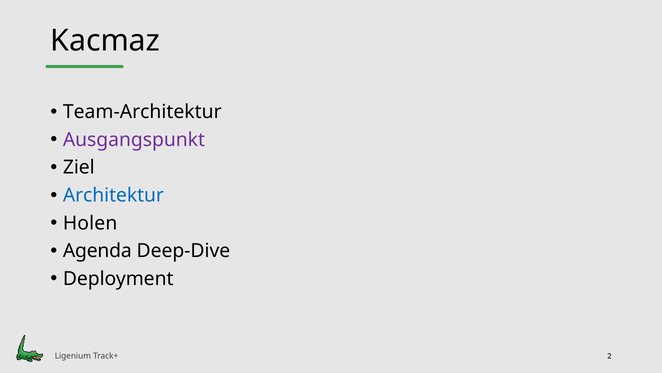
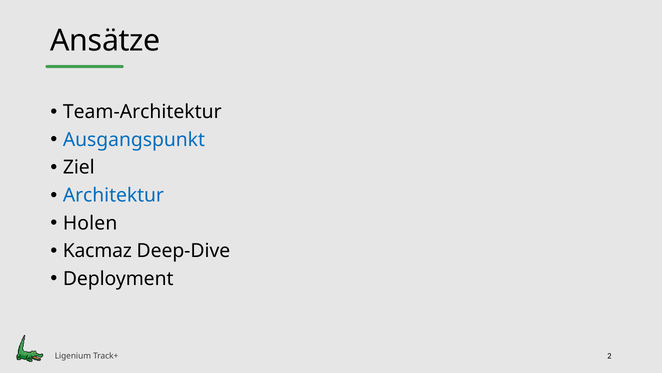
Kacmaz: Kacmaz -> Ansätze
Ausgangspunkt colour: purple -> blue
Agenda: Agenda -> Kacmaz
